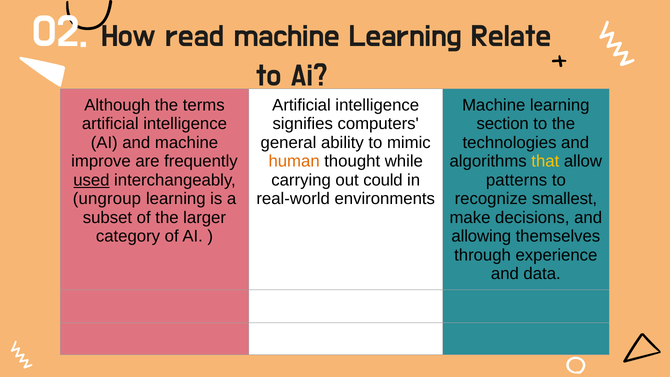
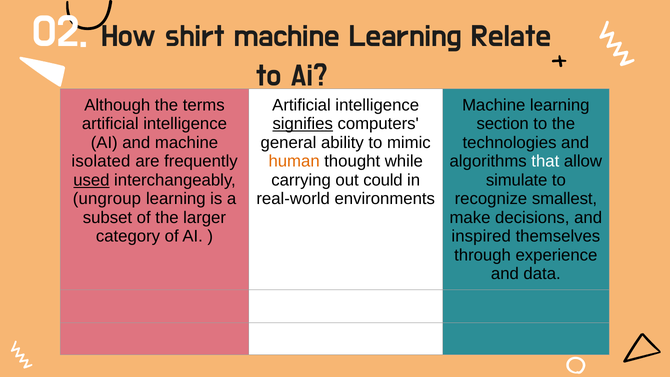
read: read -> shirt
signifies underline: none -> present
improve: improve -> isolated
that colour: yellow -> white
patterns: patterns -> simulate
allowing: allowing -> inspired
